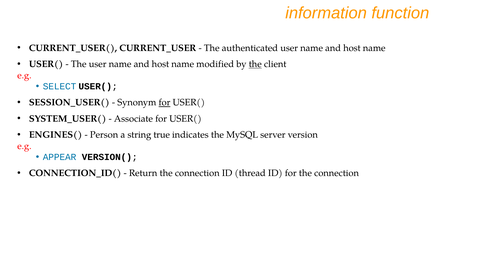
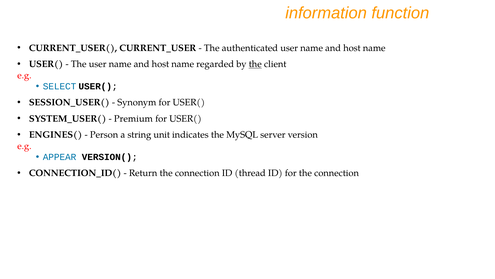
modified: modified -> regarded
for at (164, 102) underline: present -> none
Associate: Associate -> Premium
true: true -> unit
